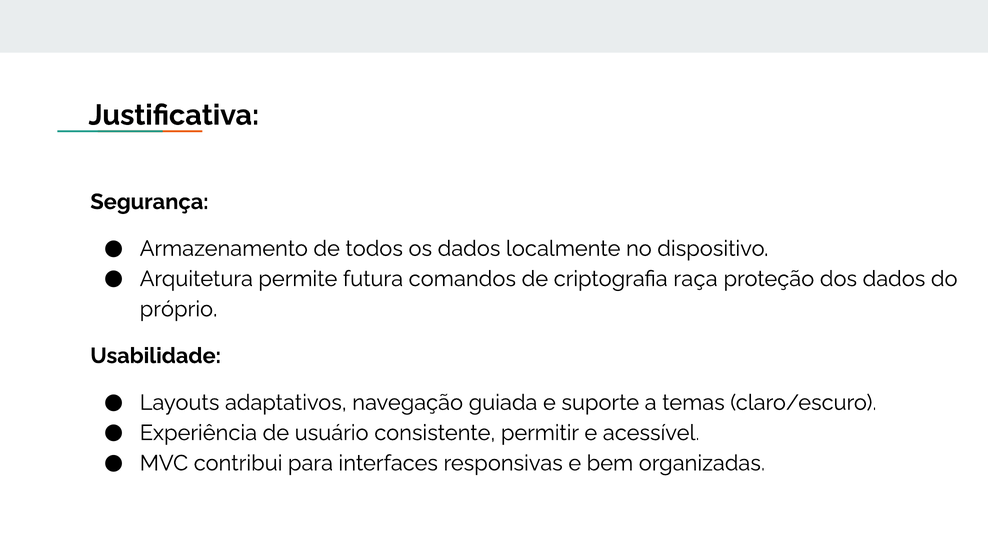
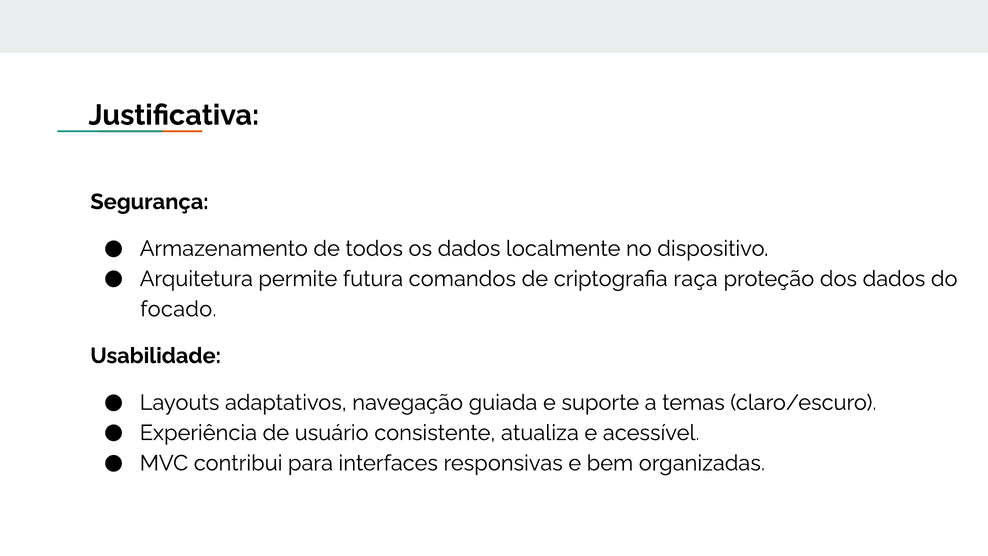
próprio: próprio -> focado
permitir: permitir -> atualiza
